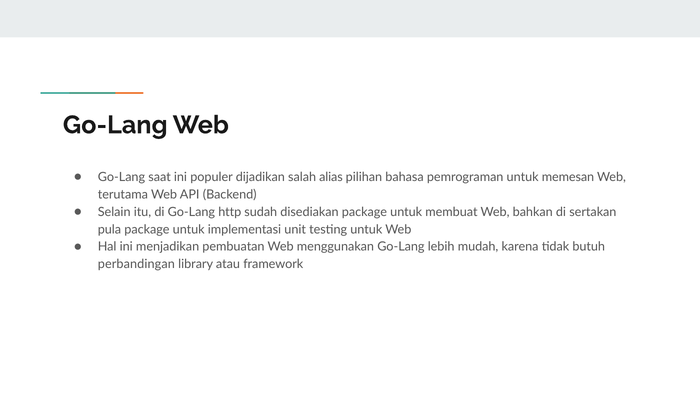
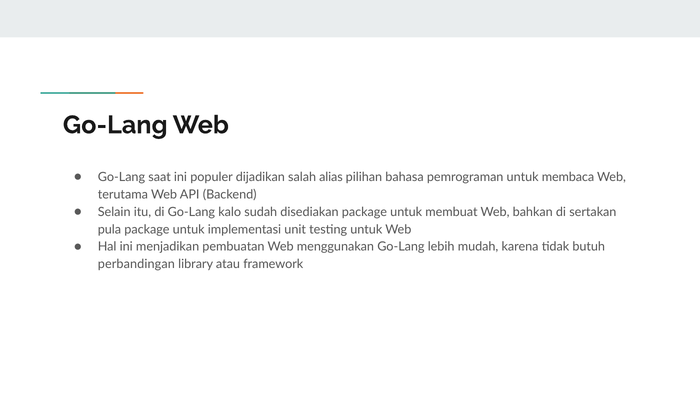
memesan: memesan -> membaca
http: http -> kalo
